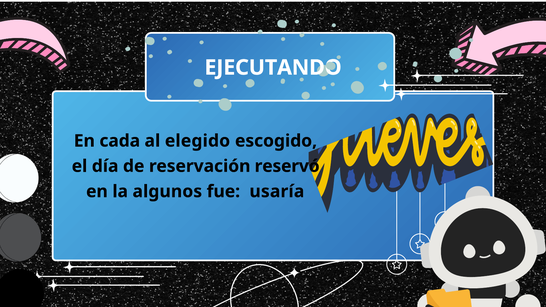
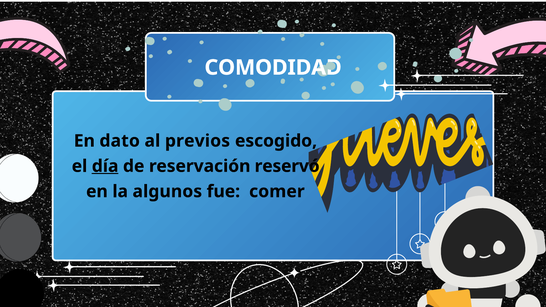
EJECUTANDO: EJECUTANDO -> COMODIDAD
cada: cada -> dato
elegido: elegido -> previos
día underline: none -> present
usaría: usaría -> comer
